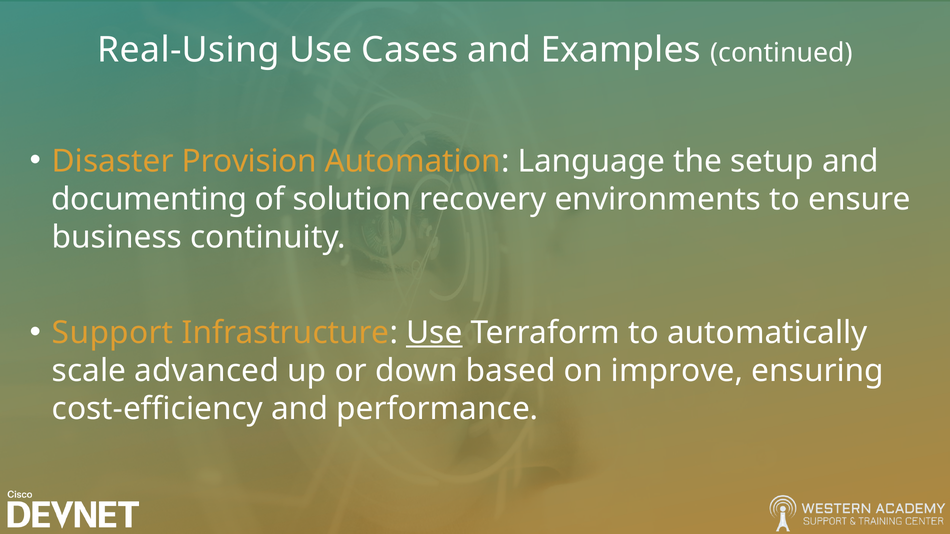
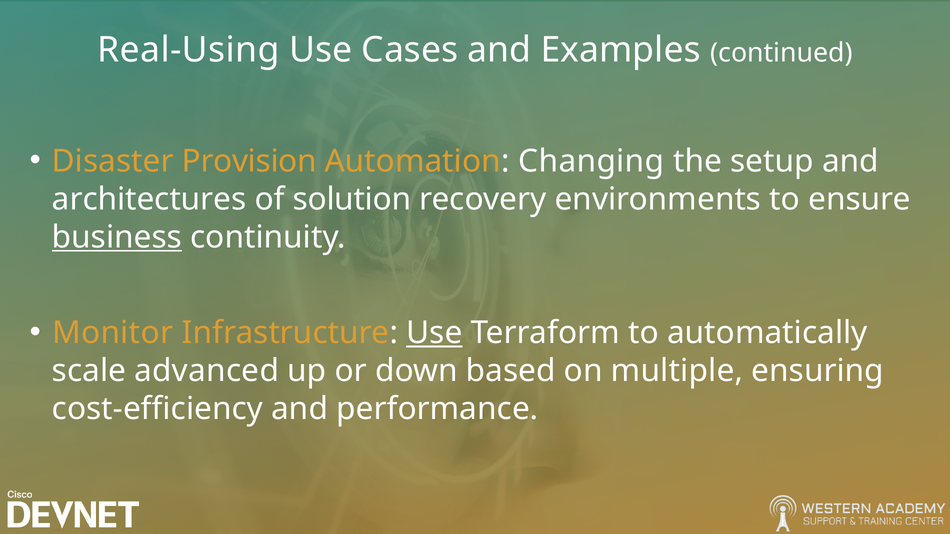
Language: Language -> Changing
documenting: documenting -> architectures
business underline: none -> present
Support: Support -> Monitor
improve: improve -> multiple
